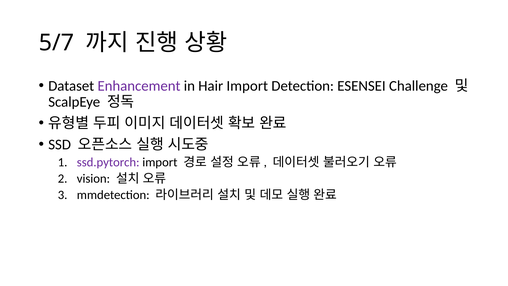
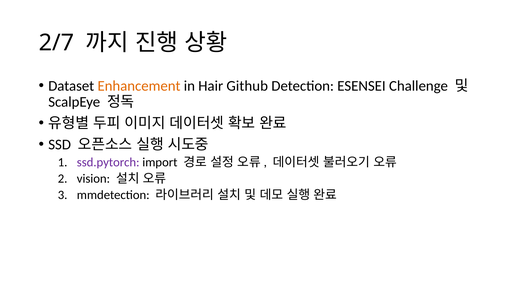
5/7: 5/7 -> 2/7
Enhancement colour: purple -> orange
Hair Import: Import -> Github
